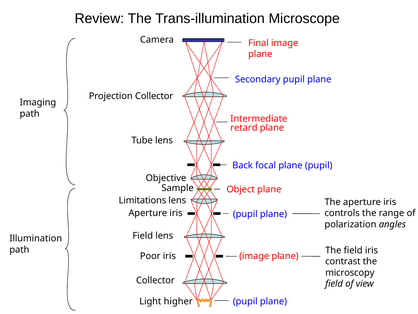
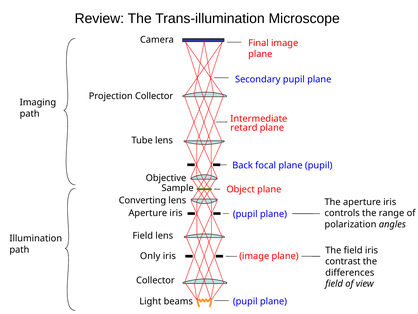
Limitations: Limitations -> Converting
Poor: Poor -> Only
microscopy: microscopy -> differences
higher: higher -> beams
